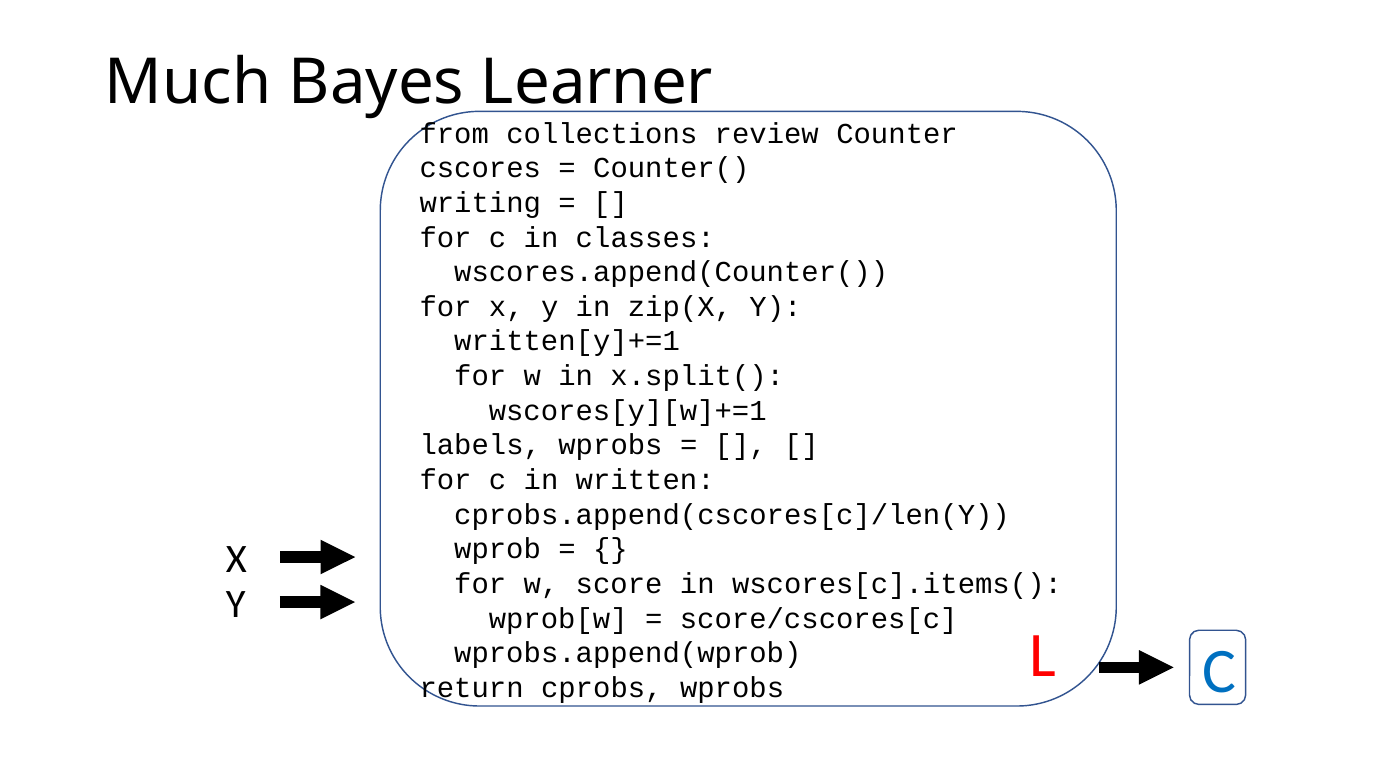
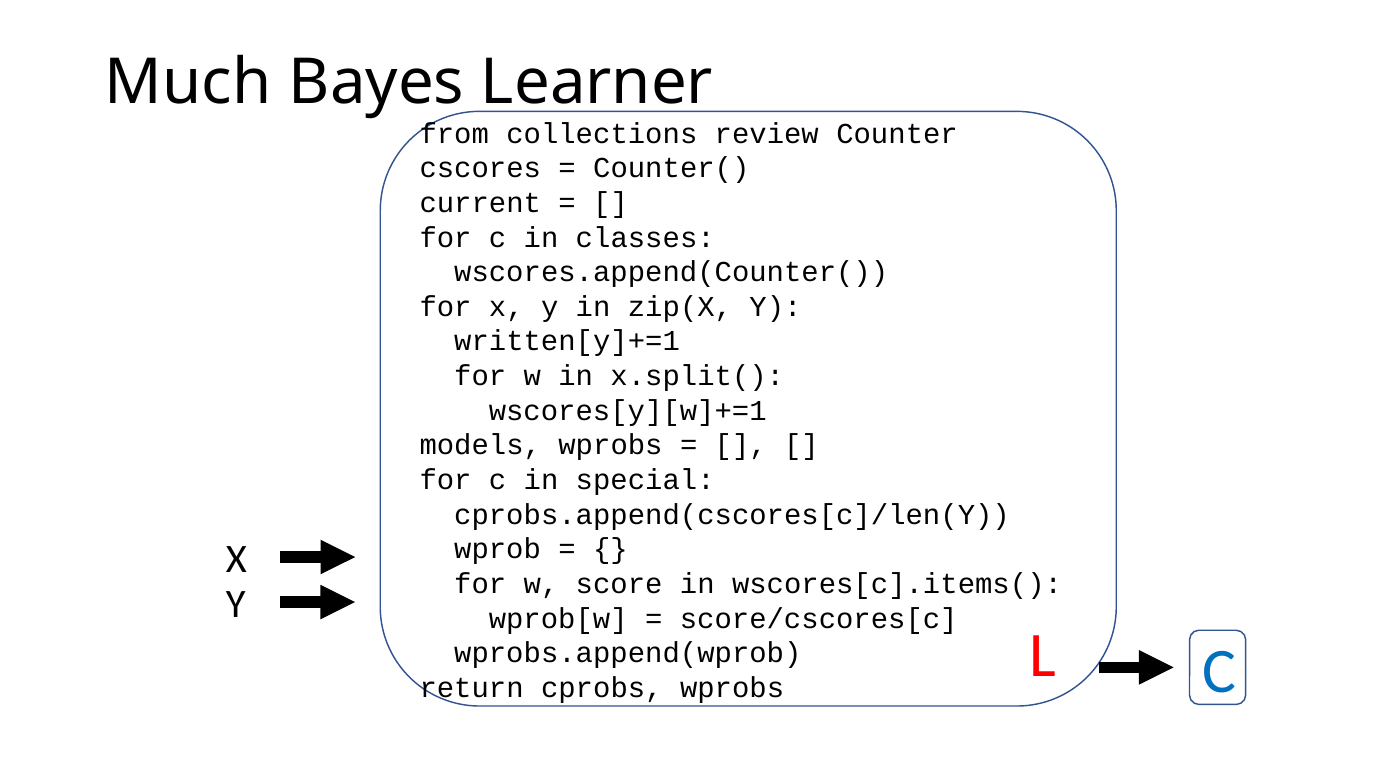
writing: writing -> current
labels: labels -> models
written: written -> special
